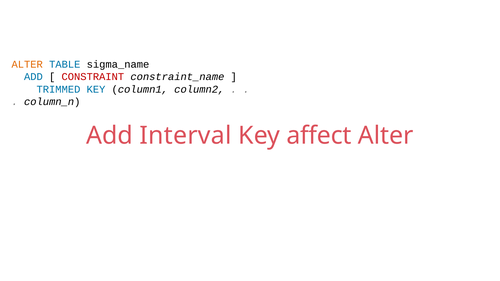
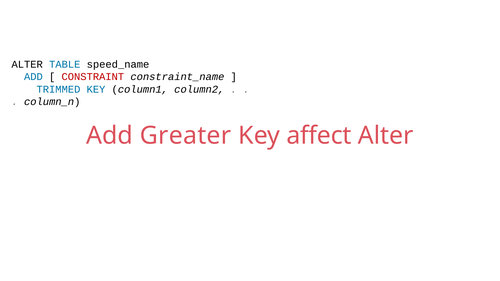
ALTER at (27, 64) colour: orange -> black
sigma_name: sigma_name -> speed_name
Interval: Interval -> Greater
